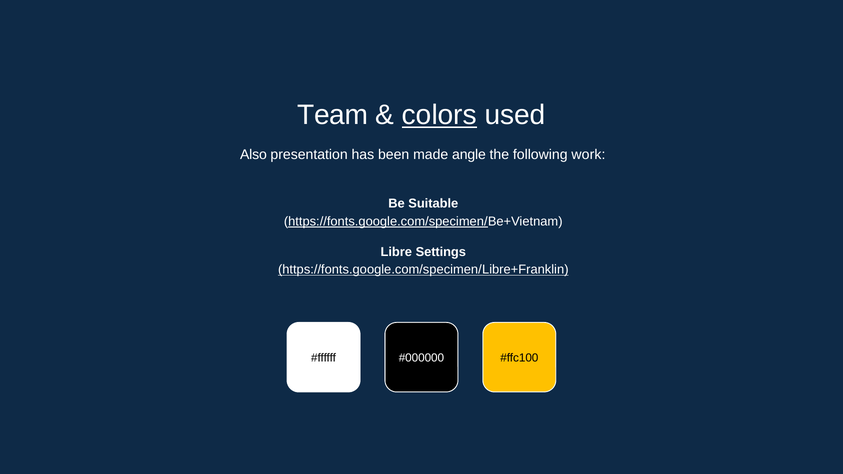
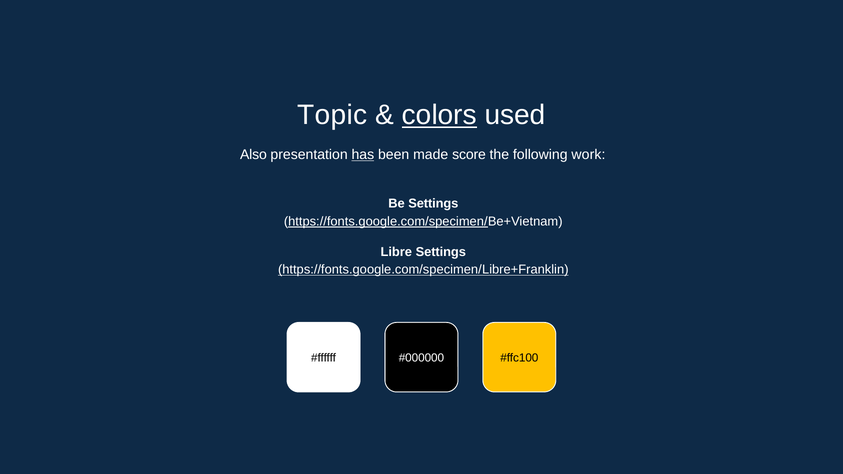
Team: Team -> Topic
has underline: none -> present
angle: angle -> score
Be Suitable: Suitable -> Settings
